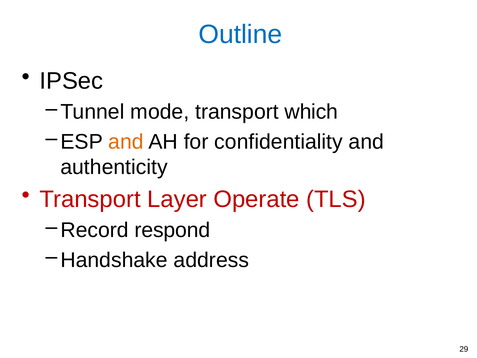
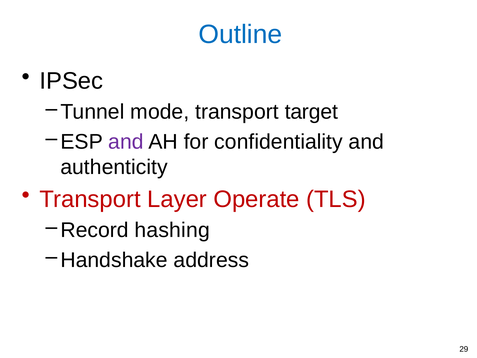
which: which -> target
and at (126, 142) colour: orange -> purple
respond: respond -> hashing
